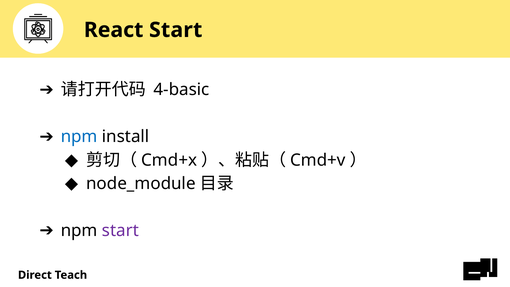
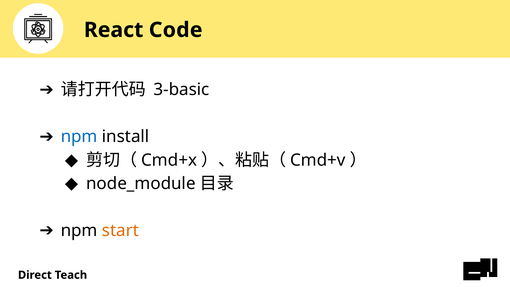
React Start: Start -> Code
4-basic: 4-basic -> 3-basic
start at (120, 230) colour: purple -> orange
